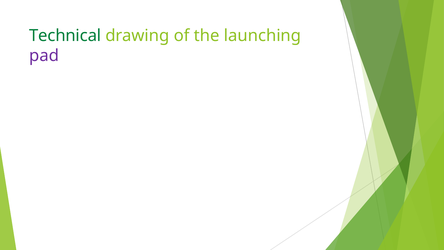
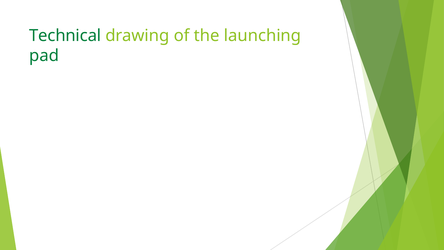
pad colour: purple -> green
